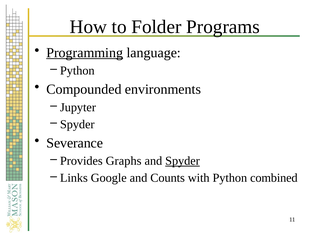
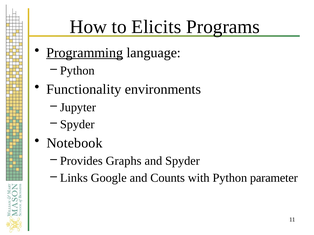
Folder: Folder -> Elicits
Compounded: Compounded -> Functionality
Severance: Severance -> Notebook
Spyder at (182, 161) underline: present -> none
combined: combined -> parameter
